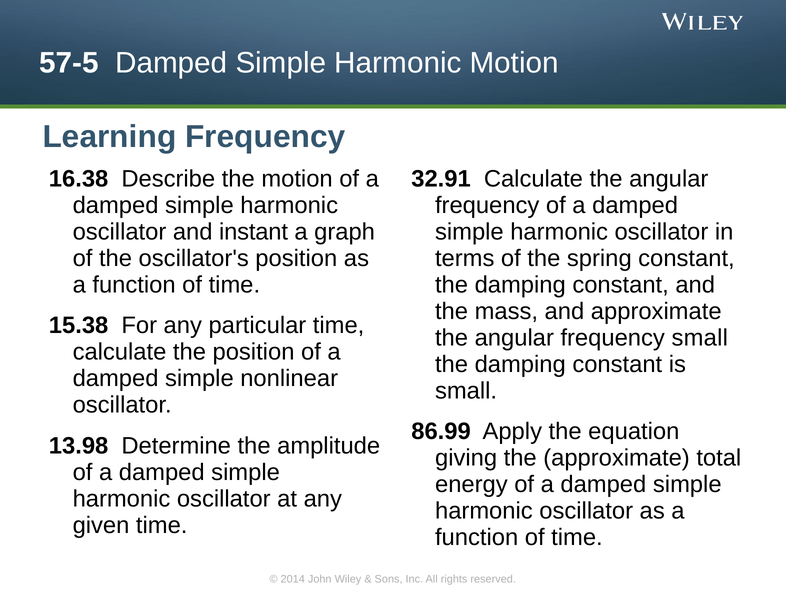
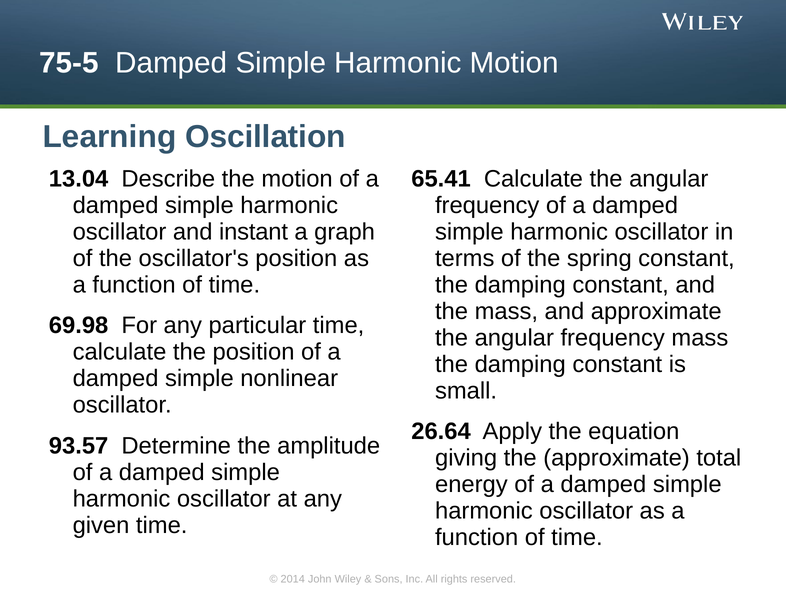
57-5: 57-5 -> 75-5
Learning Frequency: Frequency -> Oscillation
16.38: 16.38 -> 13.04
32.91: 32.91 -> 65.41
15.38: 15.38 -> 69.98
frequency small: small -> mass
86.99: 86.99 -> 26.64
13.98: 13.98 -> 93.57
